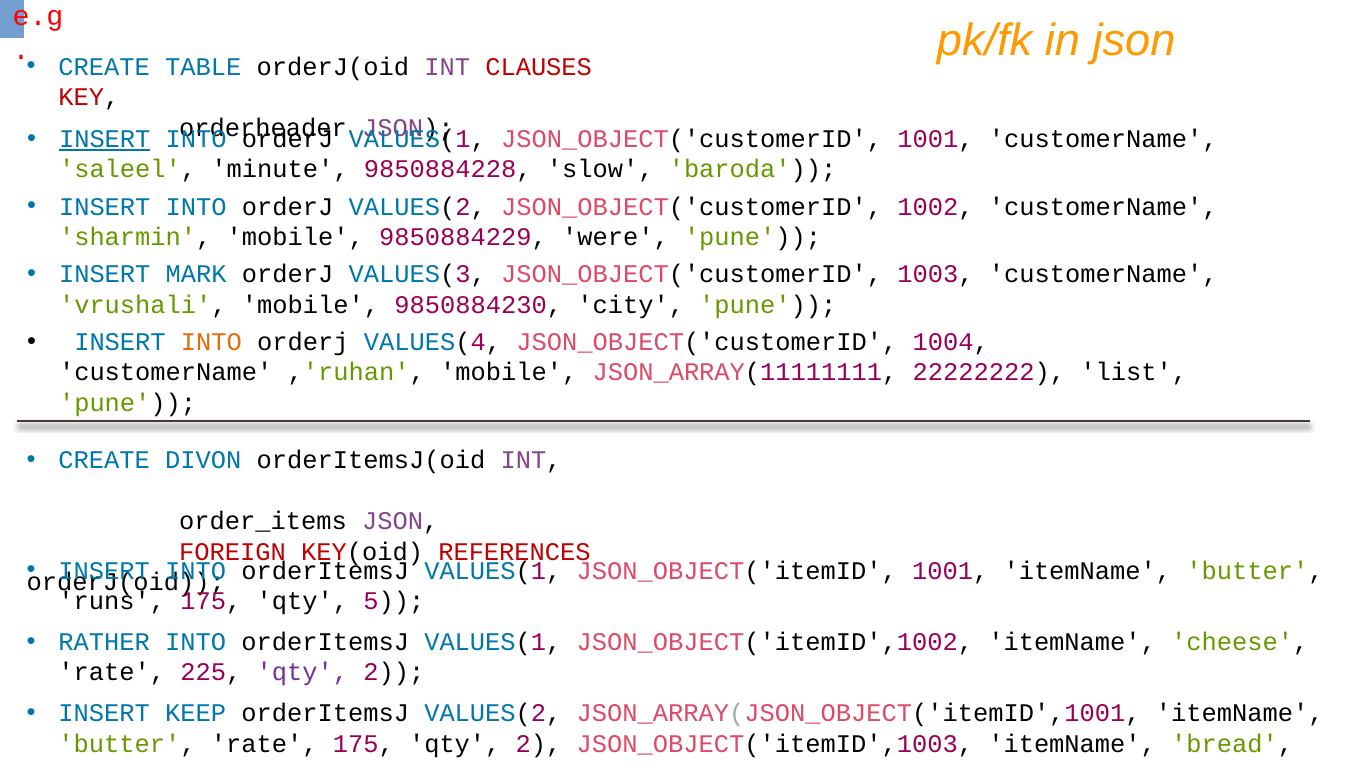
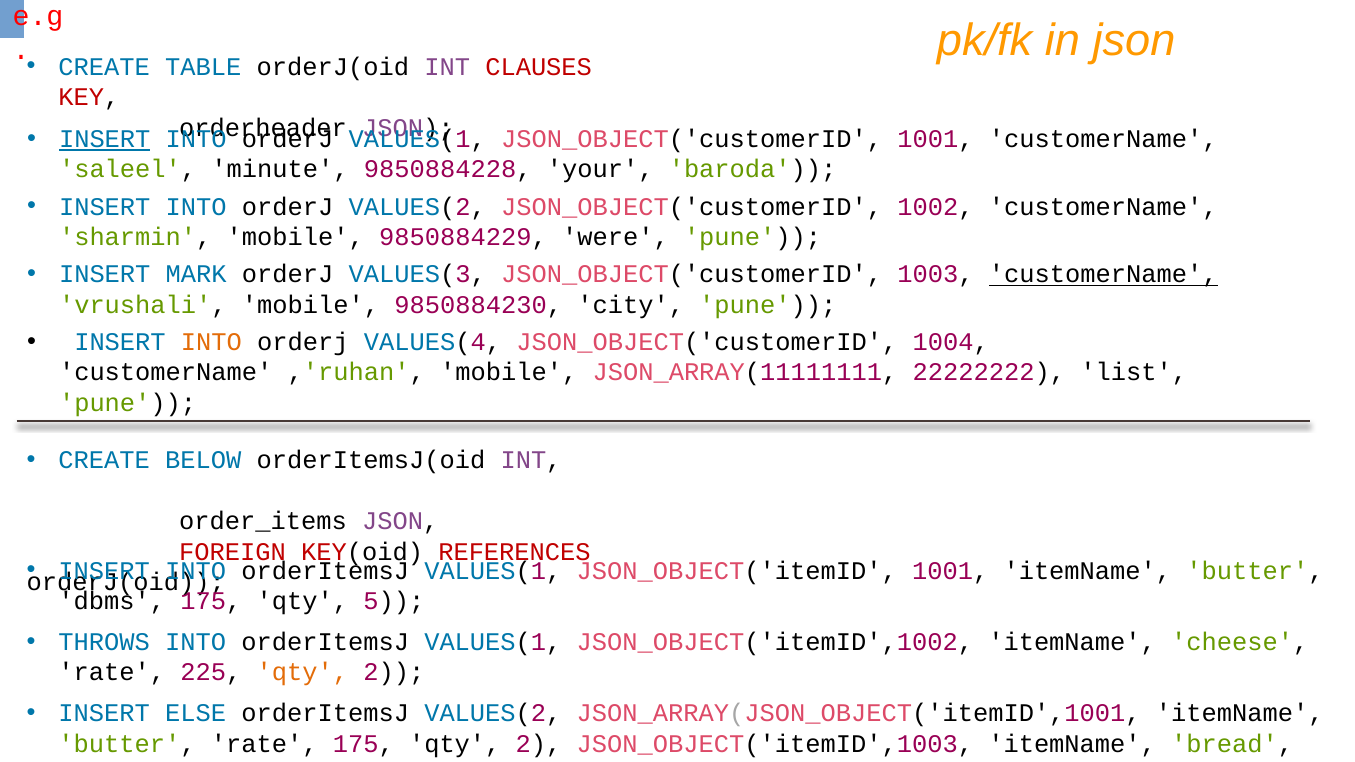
slow: slow -> your
customerName at (1103, 274) underline: none -> present
DIVON: DIVON -> BELOW
runs: runs -> dbms
RATHER: RATHER -> THROWS
qty at (302, 673) colour: purple -> orange
KEEP: KEEP -> ELSE
